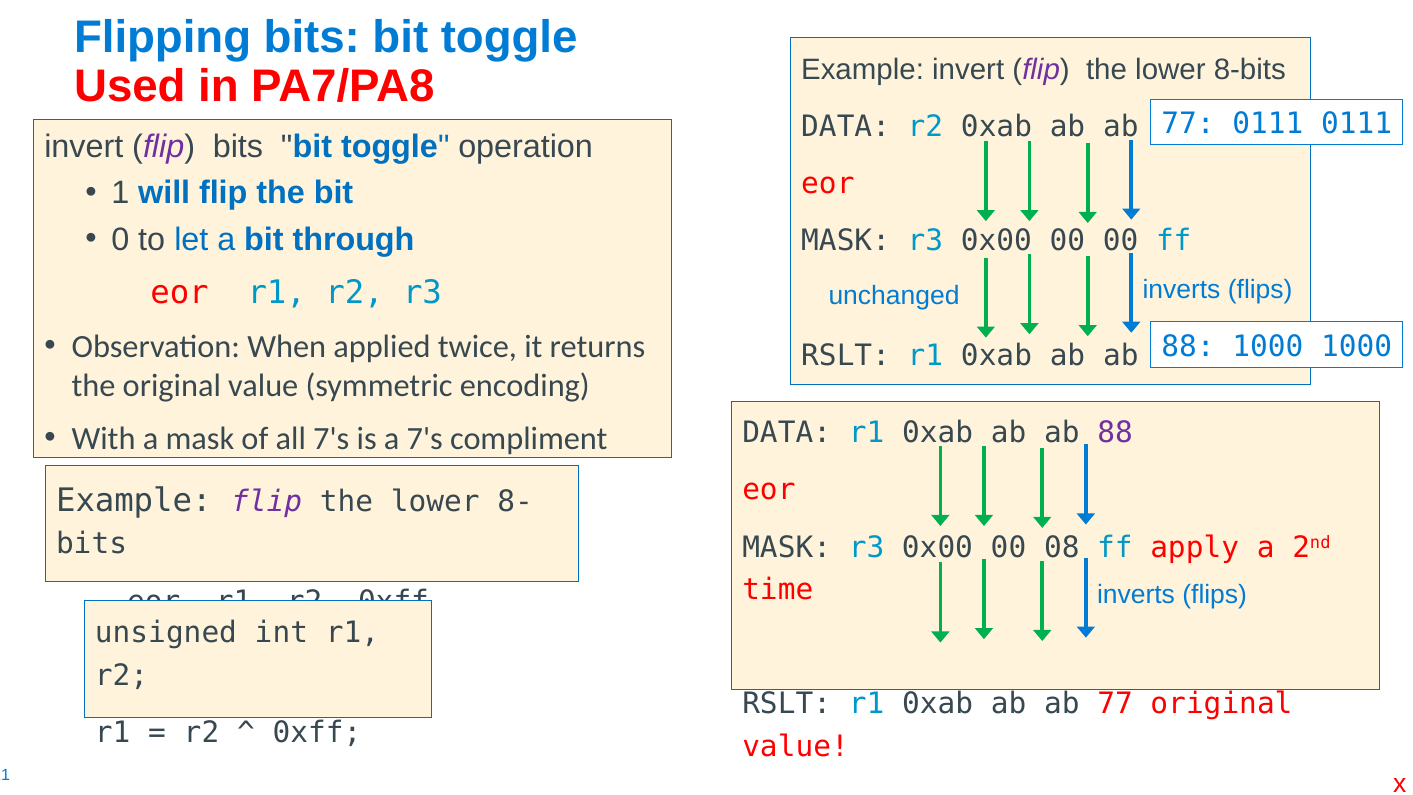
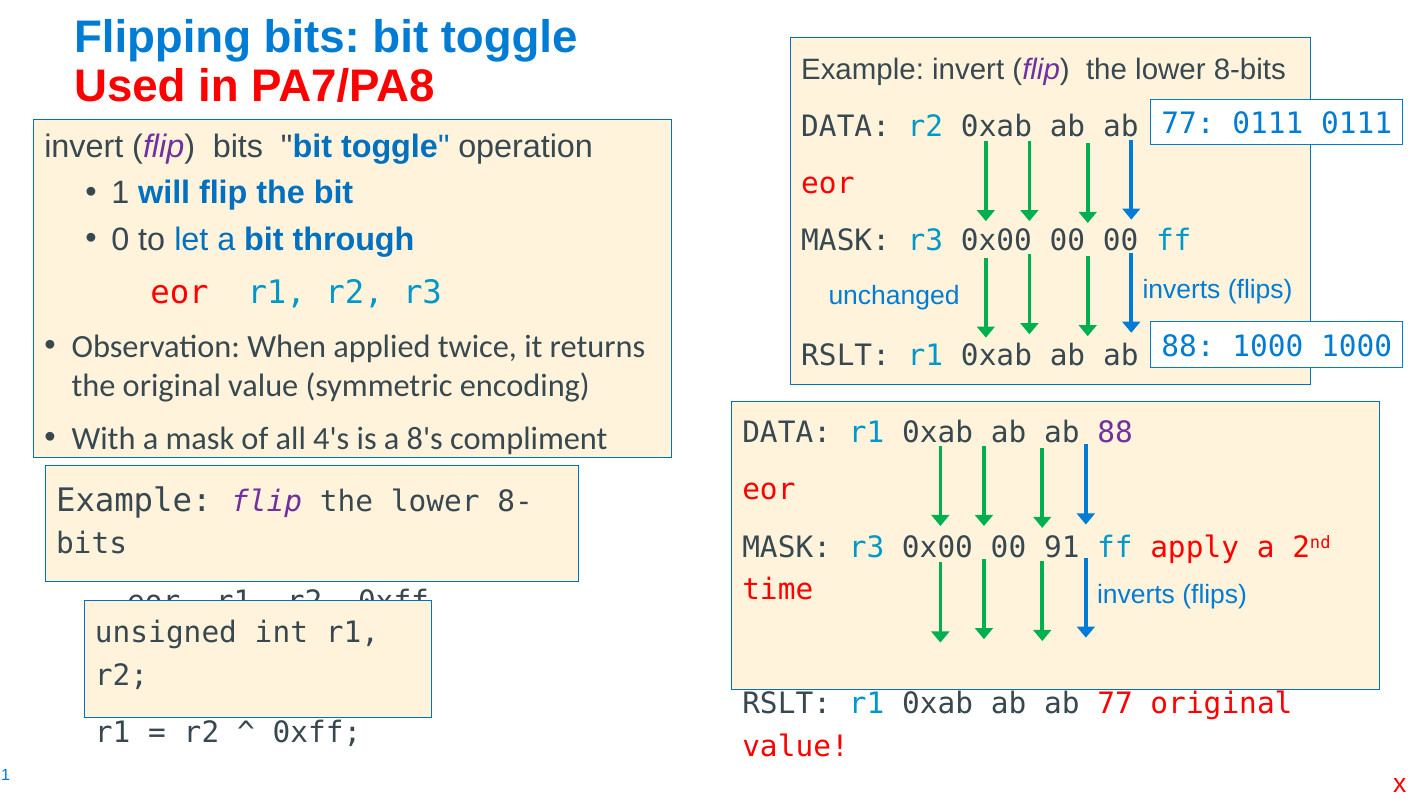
all 7's: 7's -> 4's
a 7's: 7's -> 8's
08: 08 -> 91
